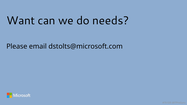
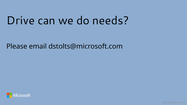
Want: Want -> Drive
